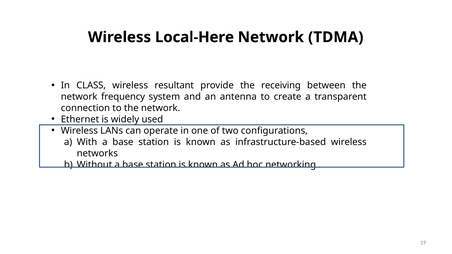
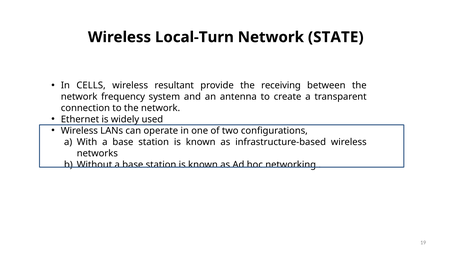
Local-Here: Local-Here -> Local-Turn
TDMA: TDMA -> STATE
CLASS: CLASS -> CELLS
